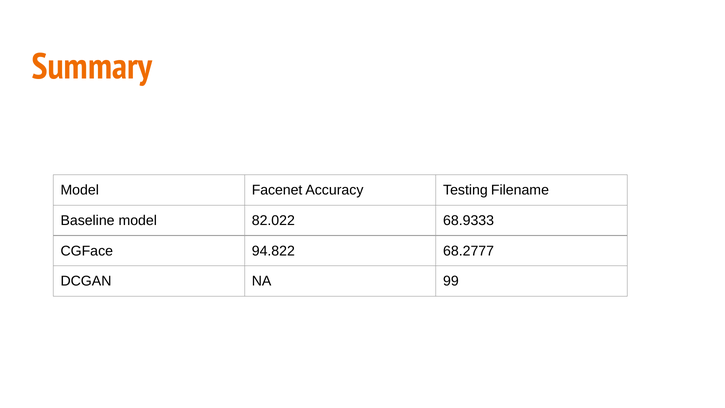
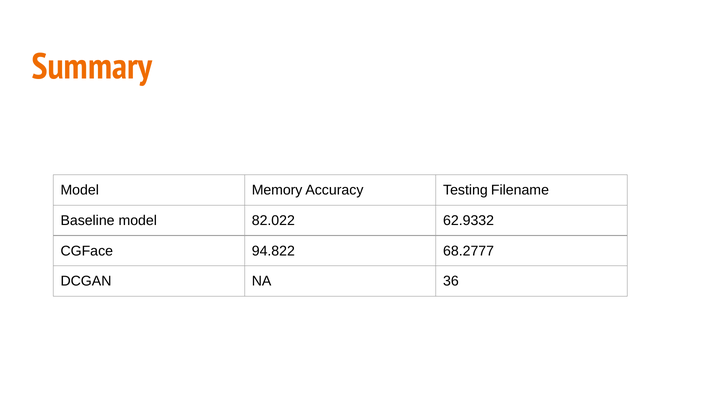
Facenet: Facenet -> Memory
68.9333: 68.9333 -> 62.9332
99: 99 -> 36
